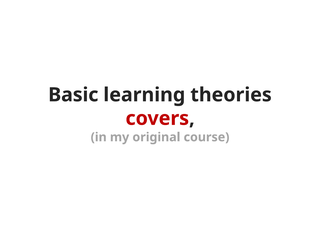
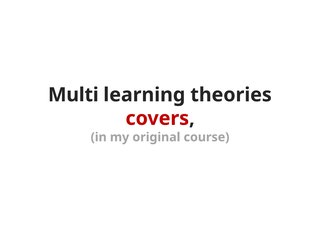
Basic: Basic -> Multi
